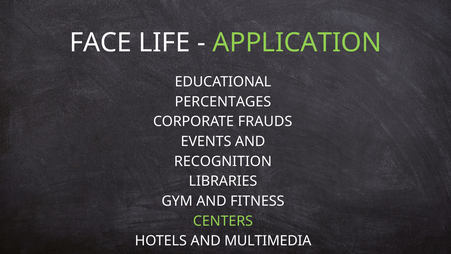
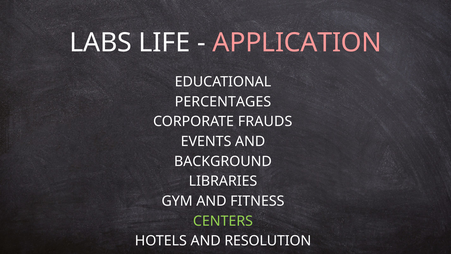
FACE at (101, 43): FACE -> LABS
APPLICATION colour: light green -> pink
RECOGNITION: RECOGNITION -> BACKGROUND
MULTIMEDIA: MULTIMEDIA -> RESOLUTION
